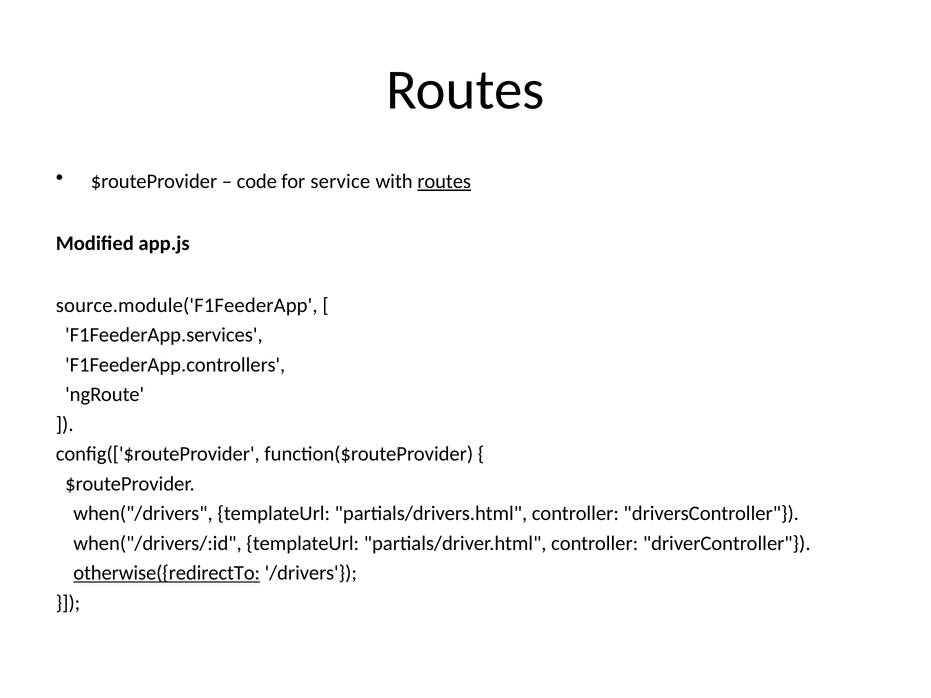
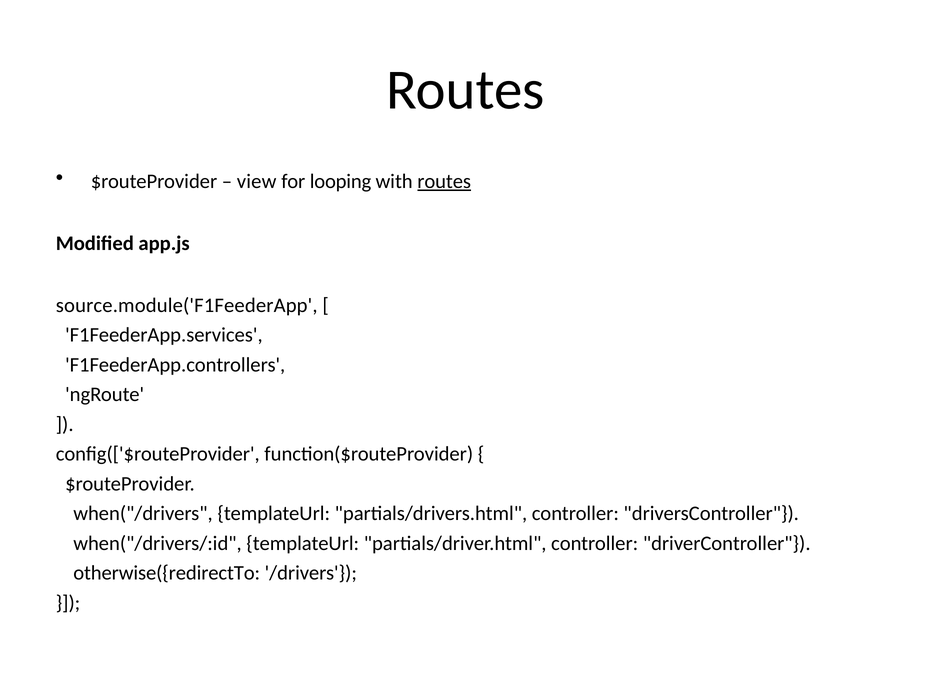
code: code -> view
service: service -> looping
otherwise({redirectTo underline: present -> none
